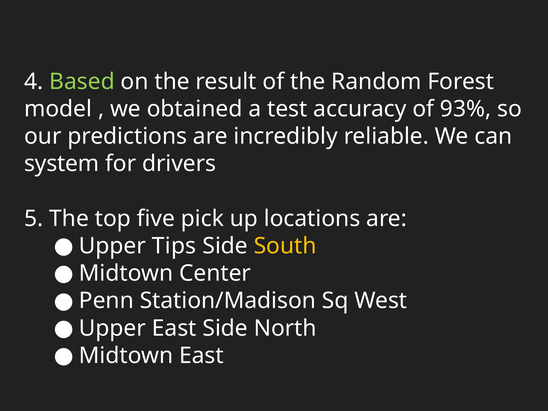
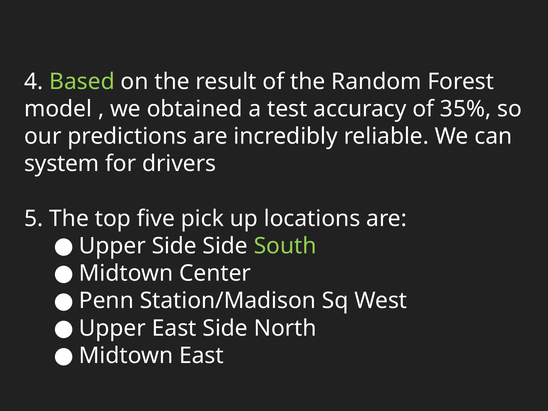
93%: 93% -> 35%
Upper Tips: Tips -> Side
South colour: yellow -> light green
